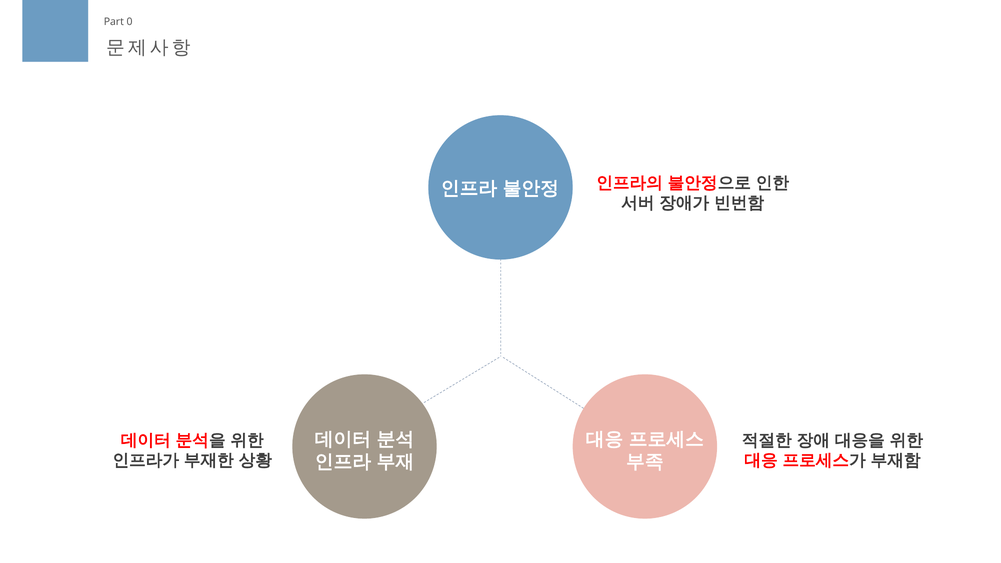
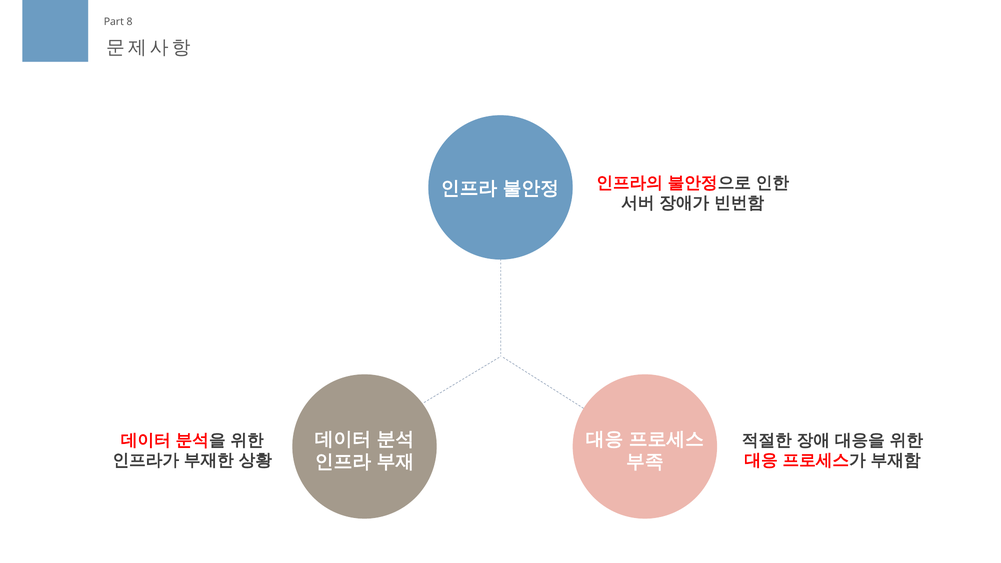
0: 0 -> 8
